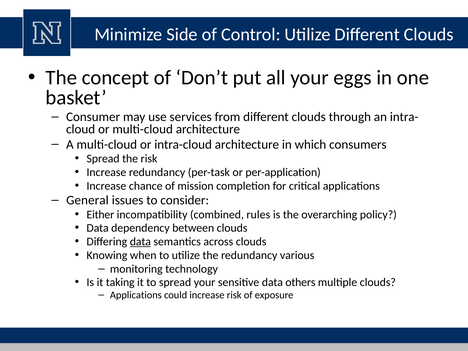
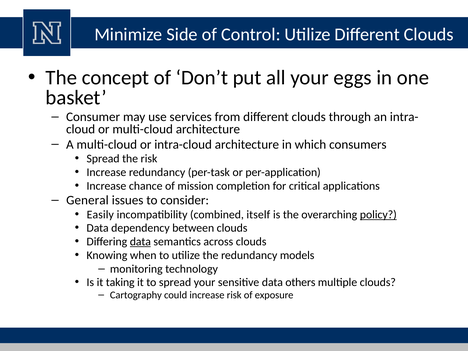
Either: Either -> Easily
rules: rules -> itself
policy underline: none -> present
various: various -> models
Applications at (136, 295): Applications -> Cartography
